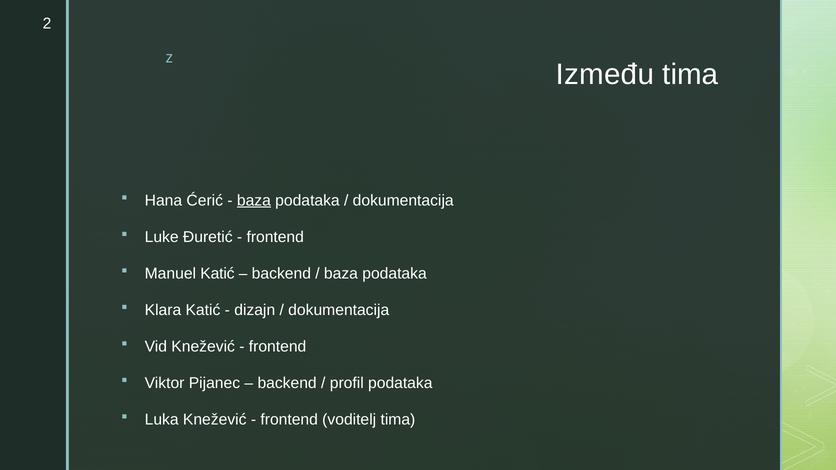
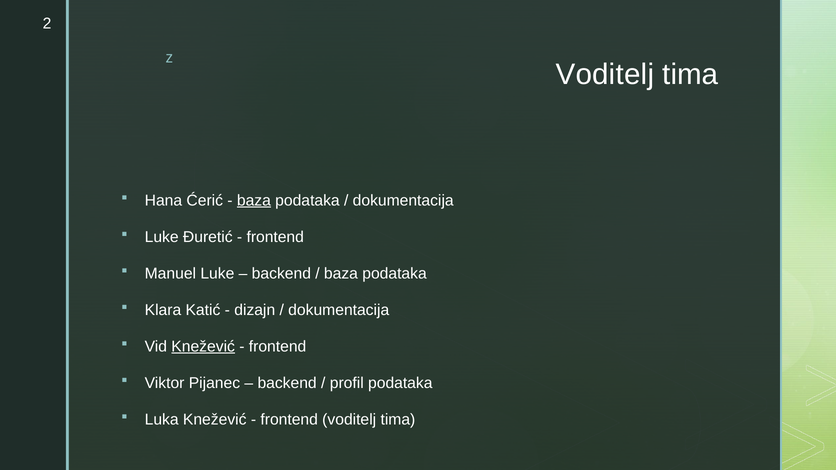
Između at (605, 74): Između -> Voditelj
Manuel Katić: Katić -> Luke
Knežević at (203, 347) underline: none -> present
